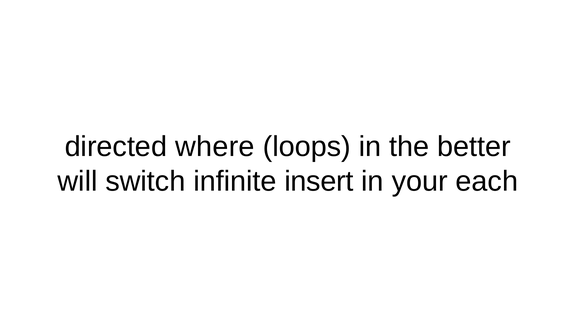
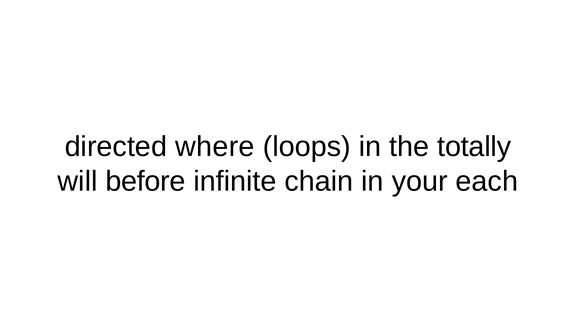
better: better -> totally
switch: switch -> before
insert: insert -> chain
